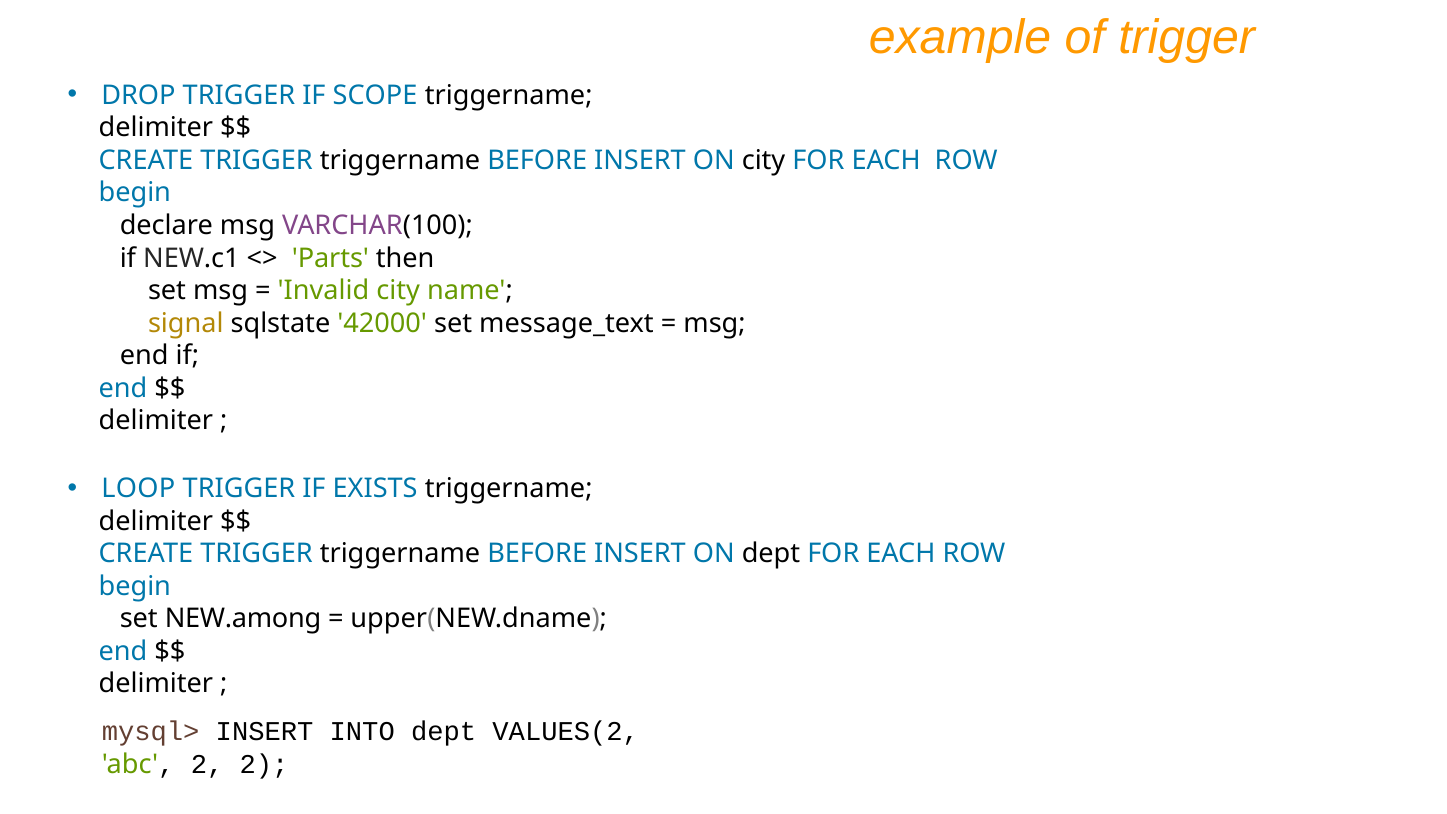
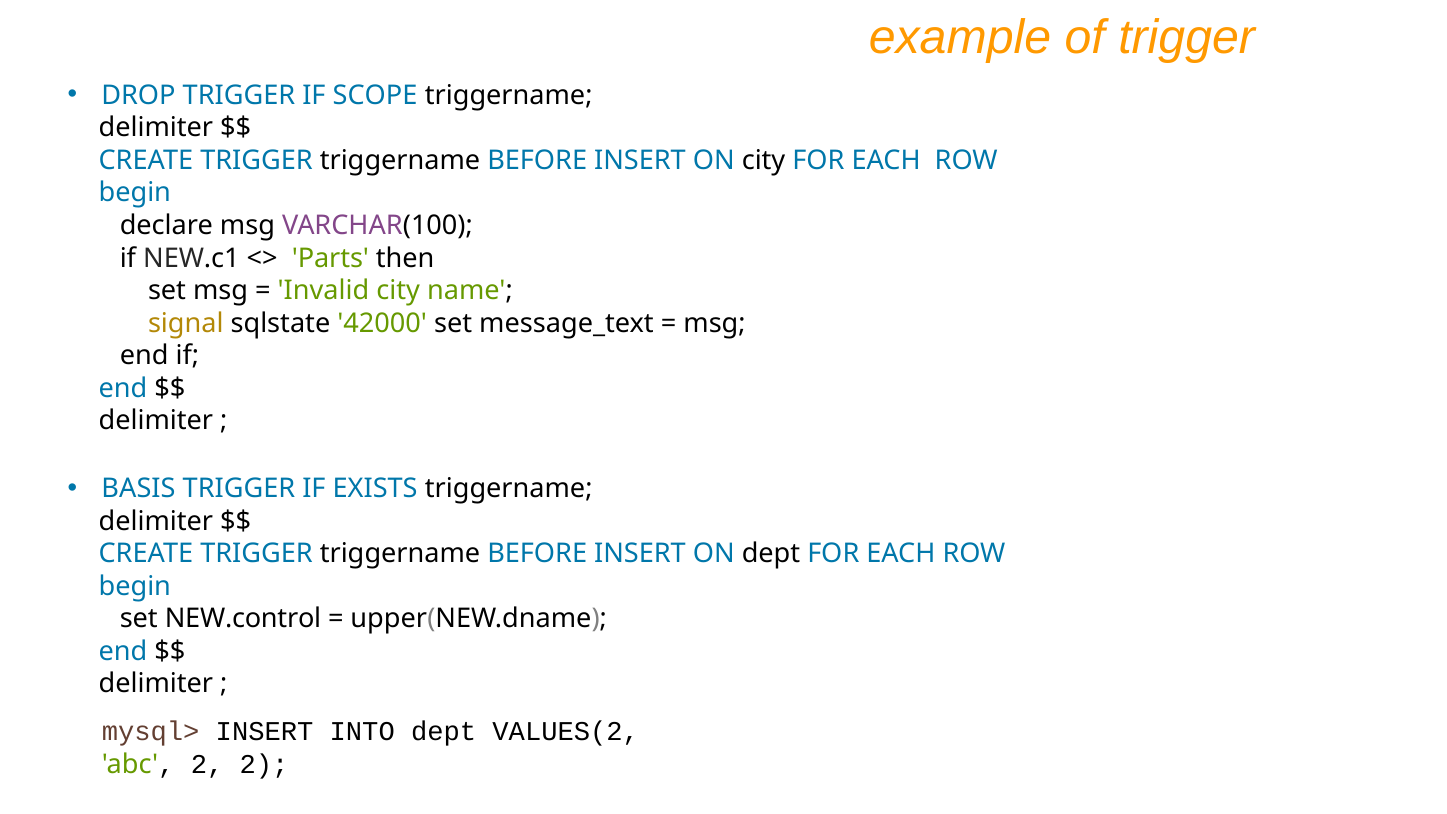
LOOP: LOOP -> BASIS
NEW.among: NEW.among -> NEW.control
